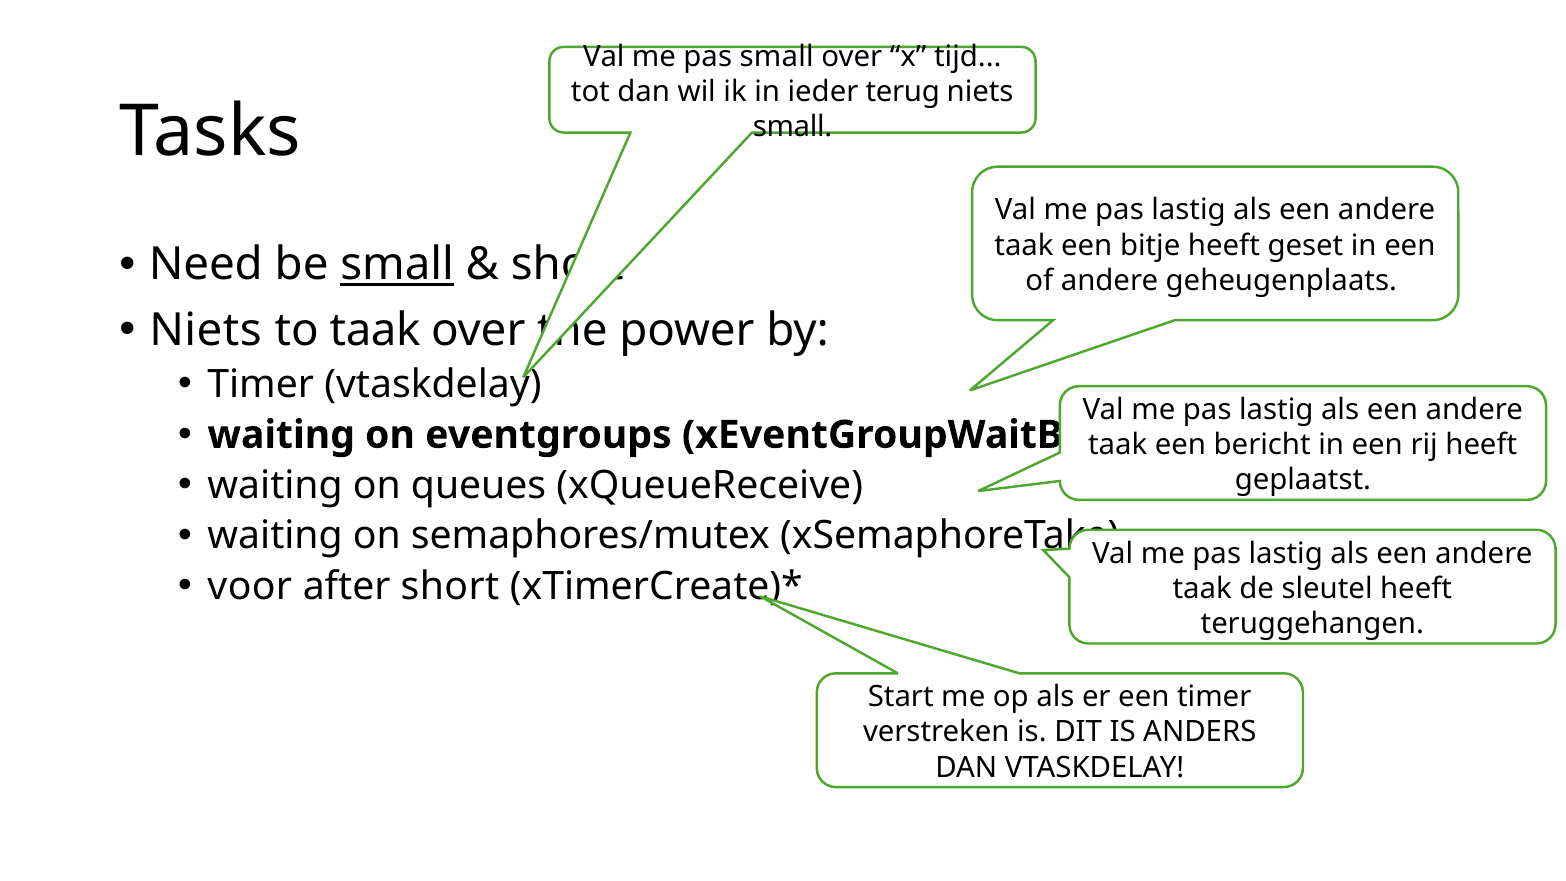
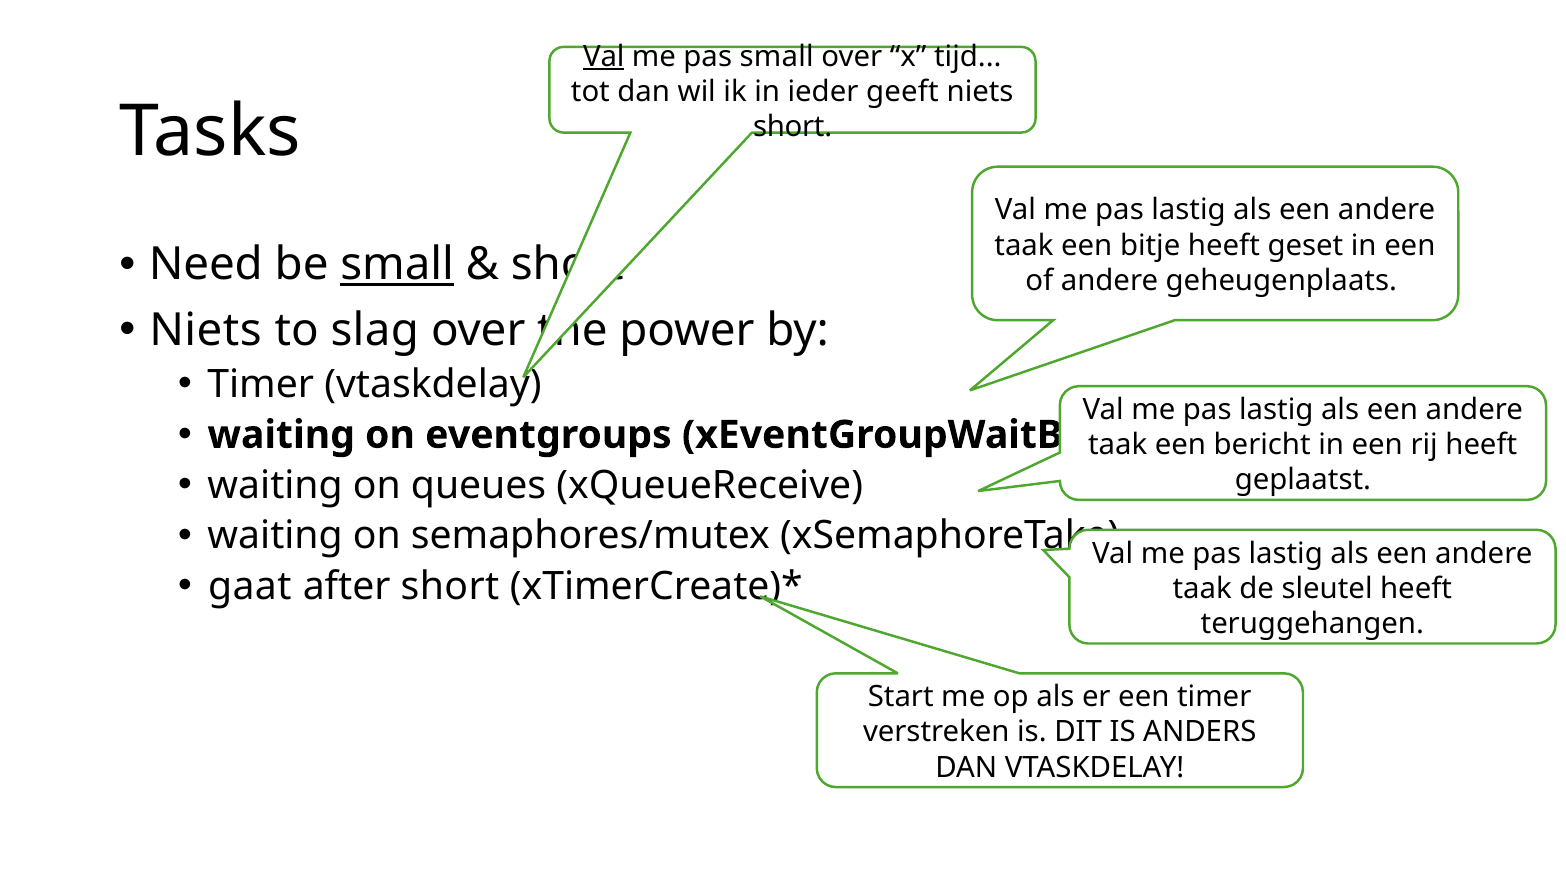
Val at (604, 56) underline: none -> present
terug: terug -> geeft
small at (793, 127): small -> short
to taak: taak -> slag
voor: voor -> gaat
